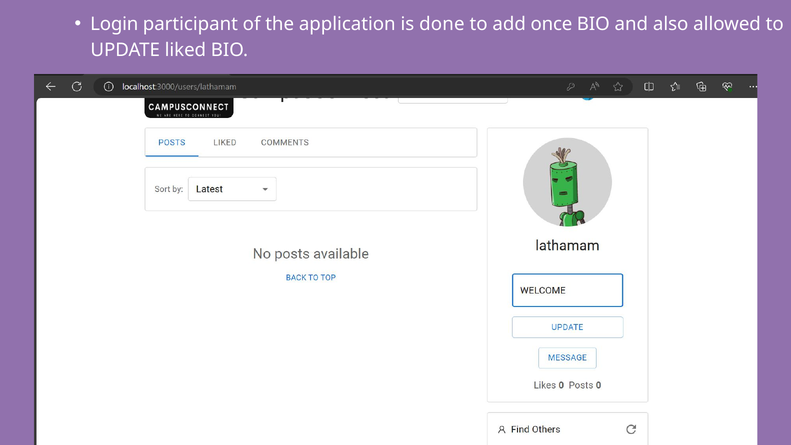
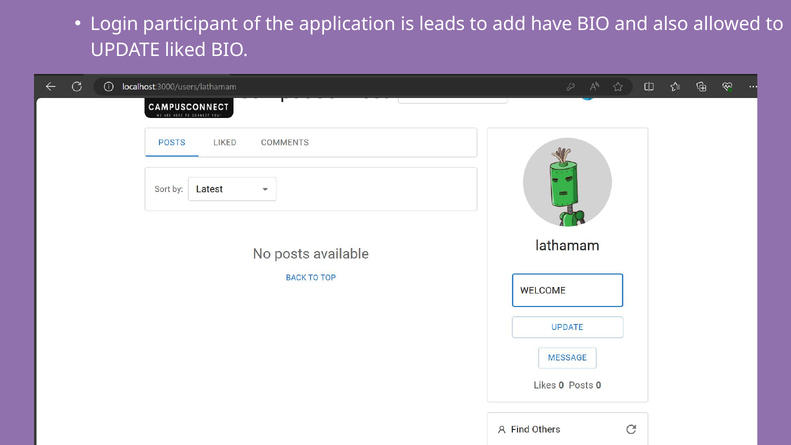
done: done -> leads
once: once -> have
